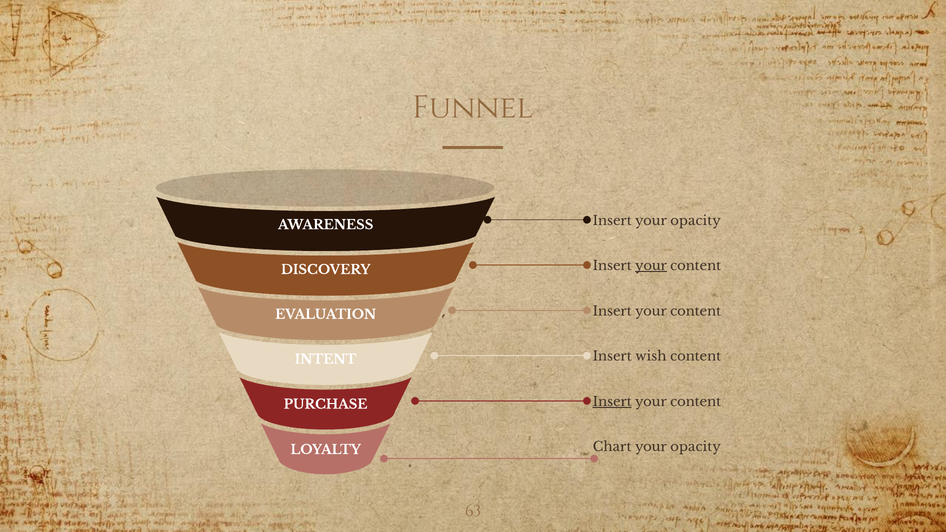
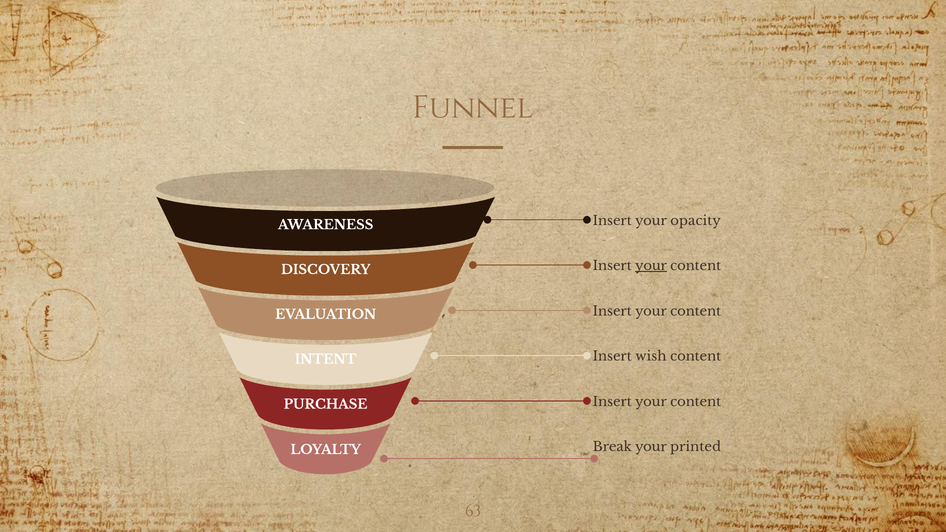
Insert at (612, 402) underline: present -> none
Chart: Chart -> Break
opacity at (696, 447): opacity -> printed
